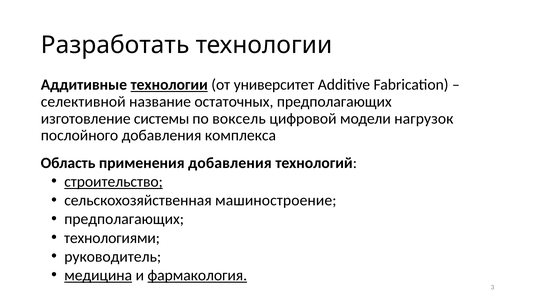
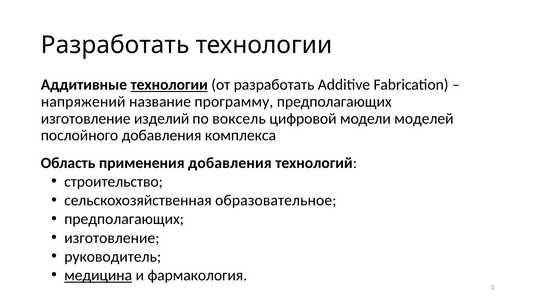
от университет: университет -> разработать
селективной: селективной -> напряжений
остаточных: остаточных -> программу
системы: системы -> изделий
нагрузок: нагрузок -> моделей
строительство underline: present -> none
машиностроение: машиностроение -> образовательное
технологиями at (112, 238): технологиями -> изготовление
фармакология underline: present -> none
